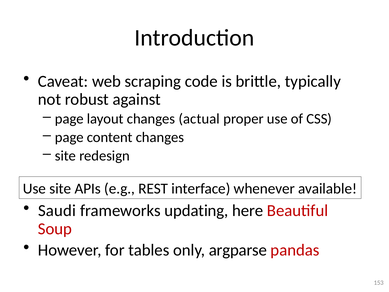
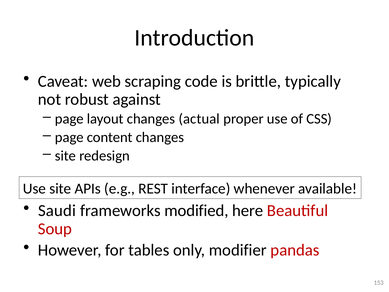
updating: updating -> modified
argparse: argparse -> modifier
